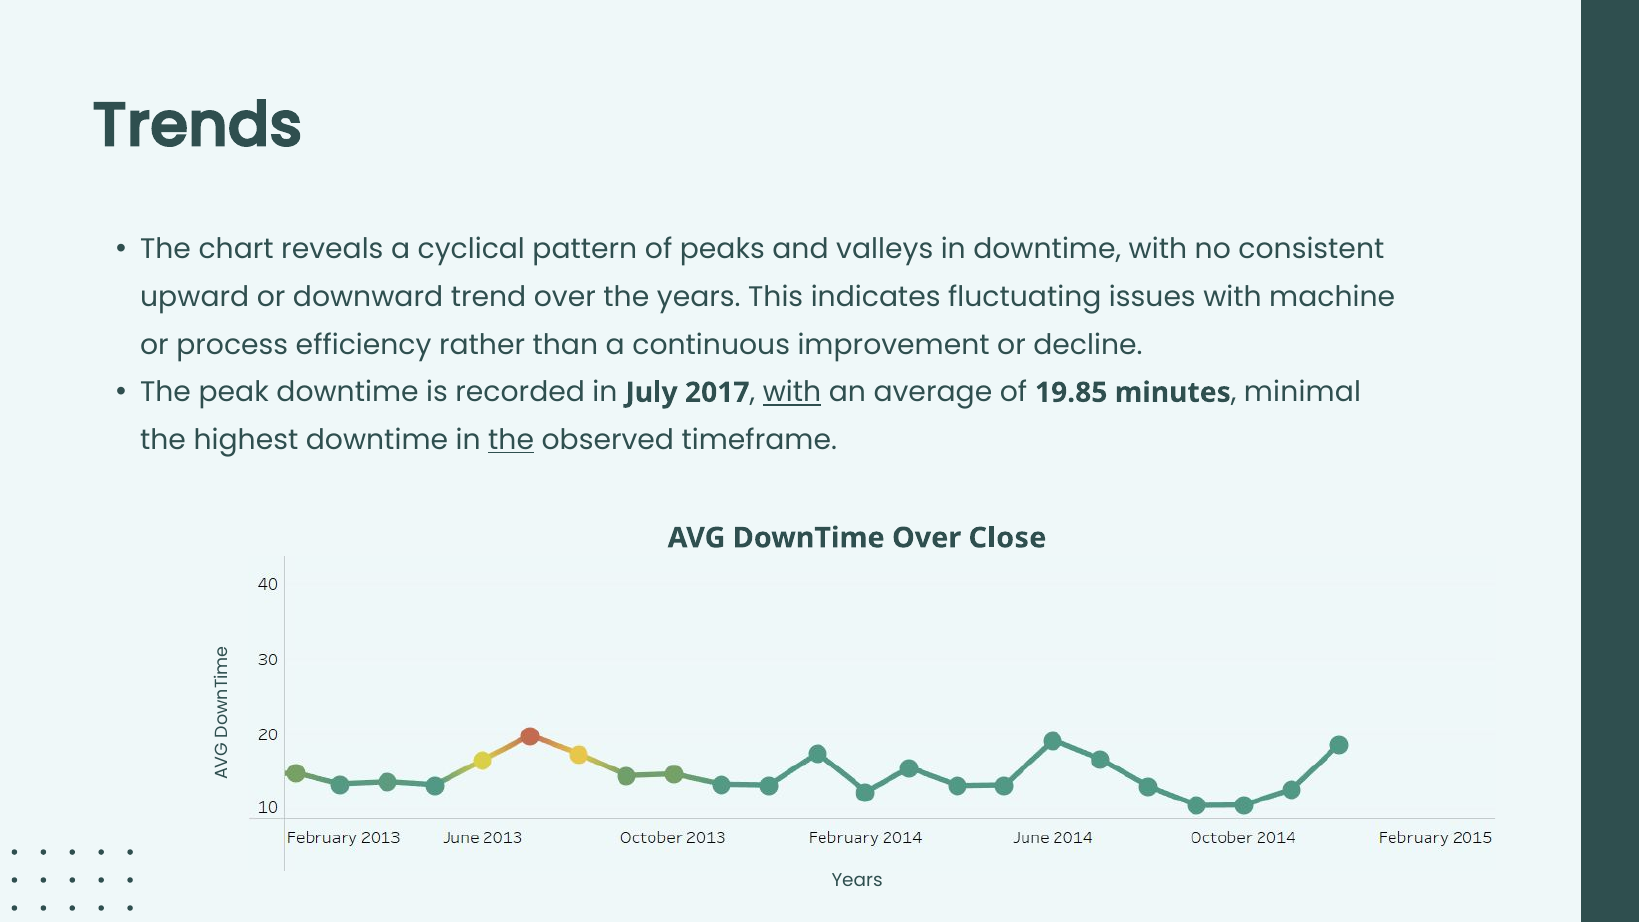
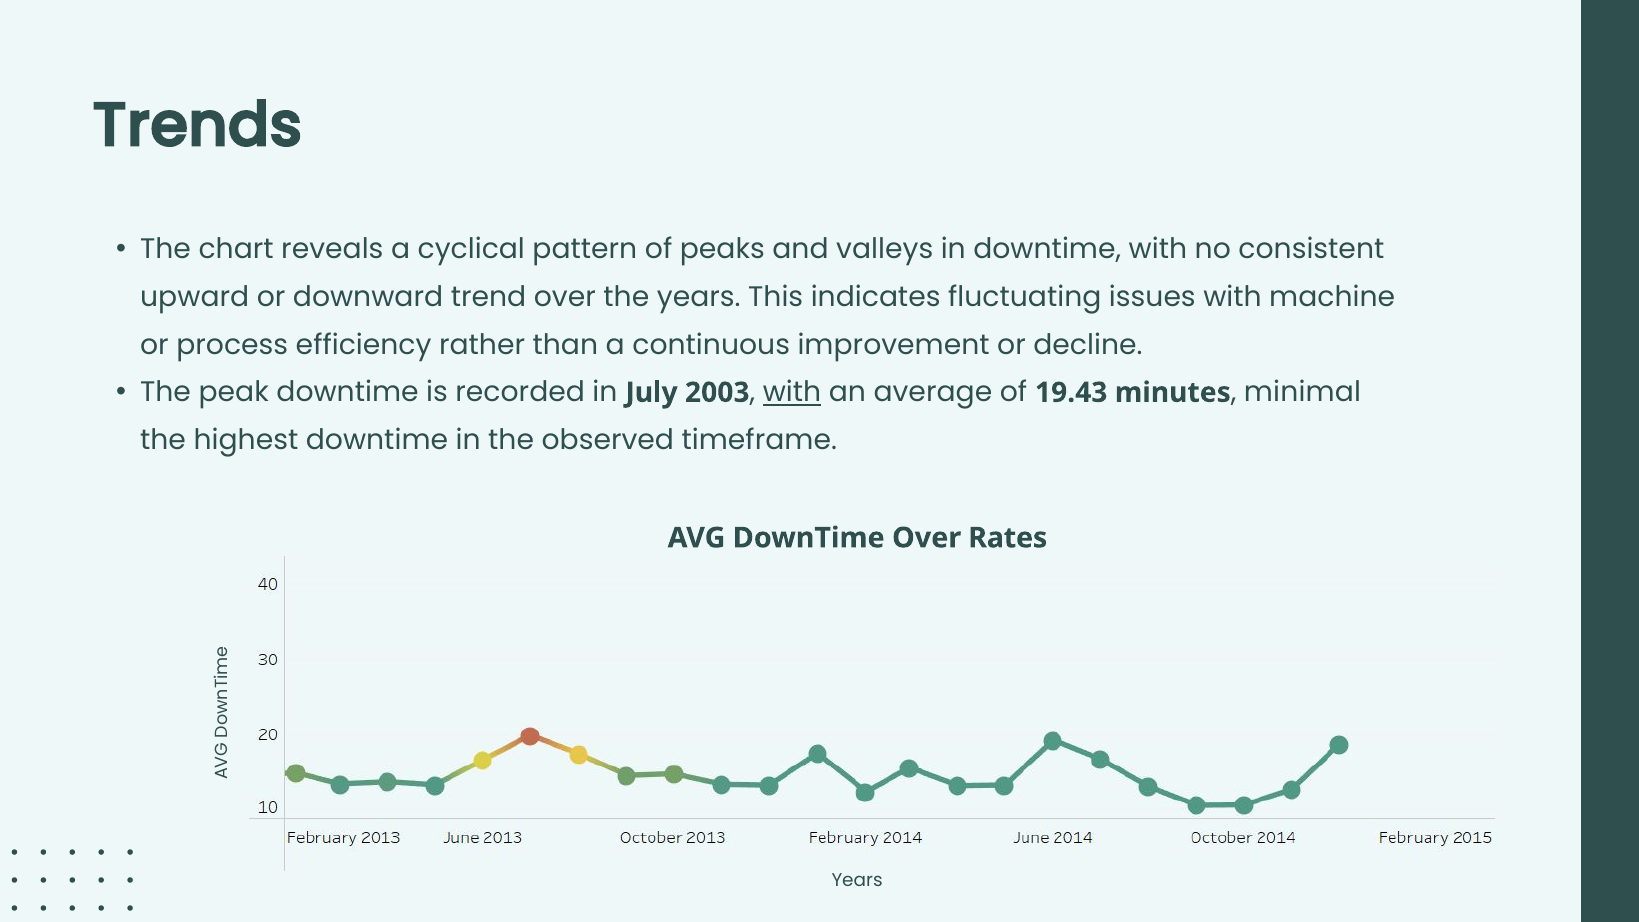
2017: 2017 -> 2003
19.85: 19.85 -> 19.43
the at (511, 440) underline: present -> none
Close: Close -> Rates
